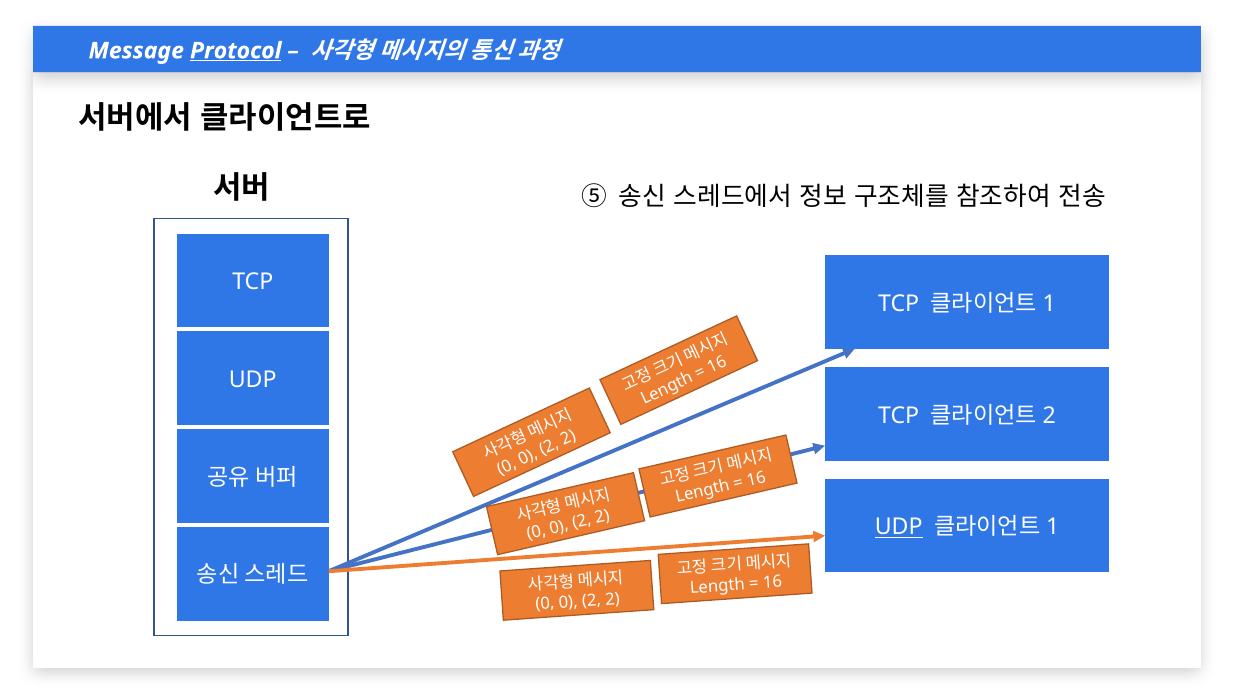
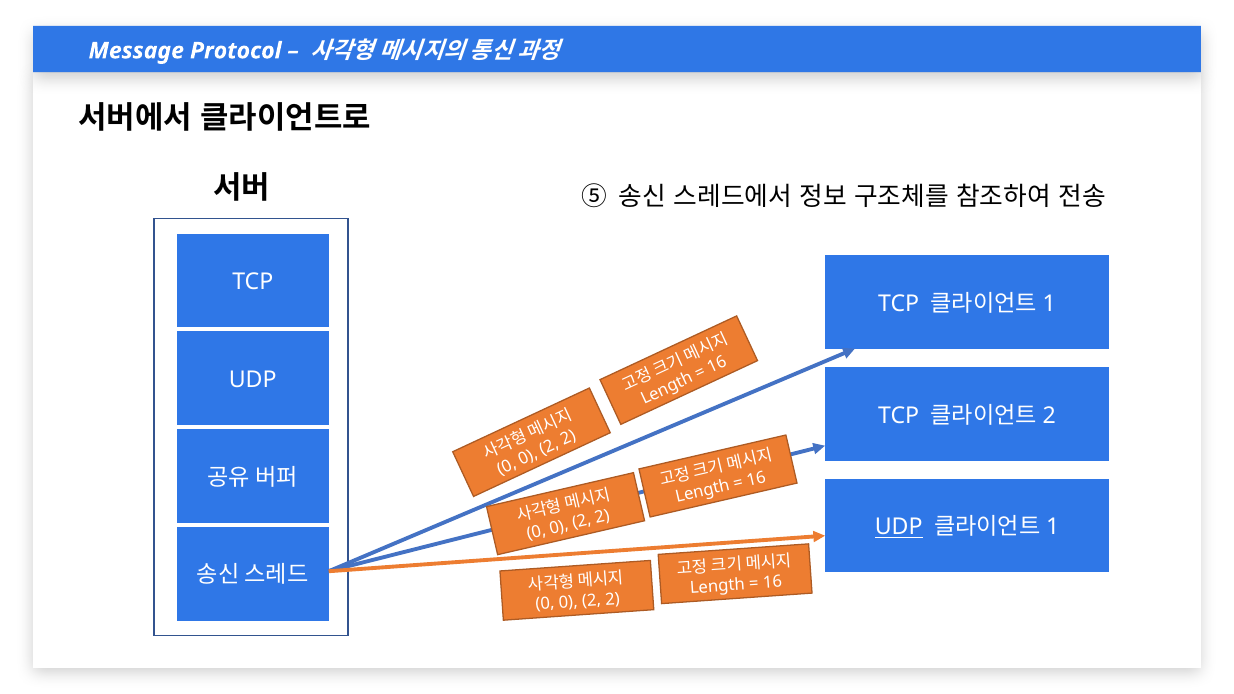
Protocol underline: present -> none
